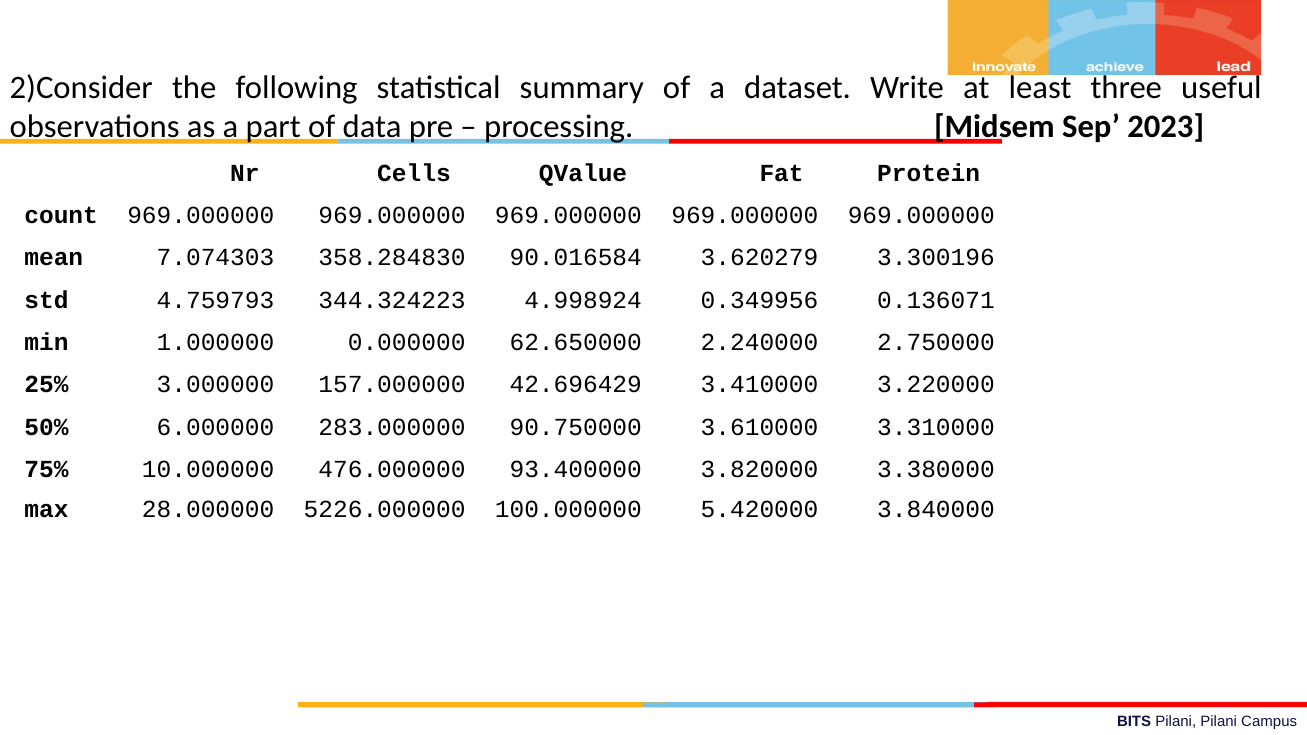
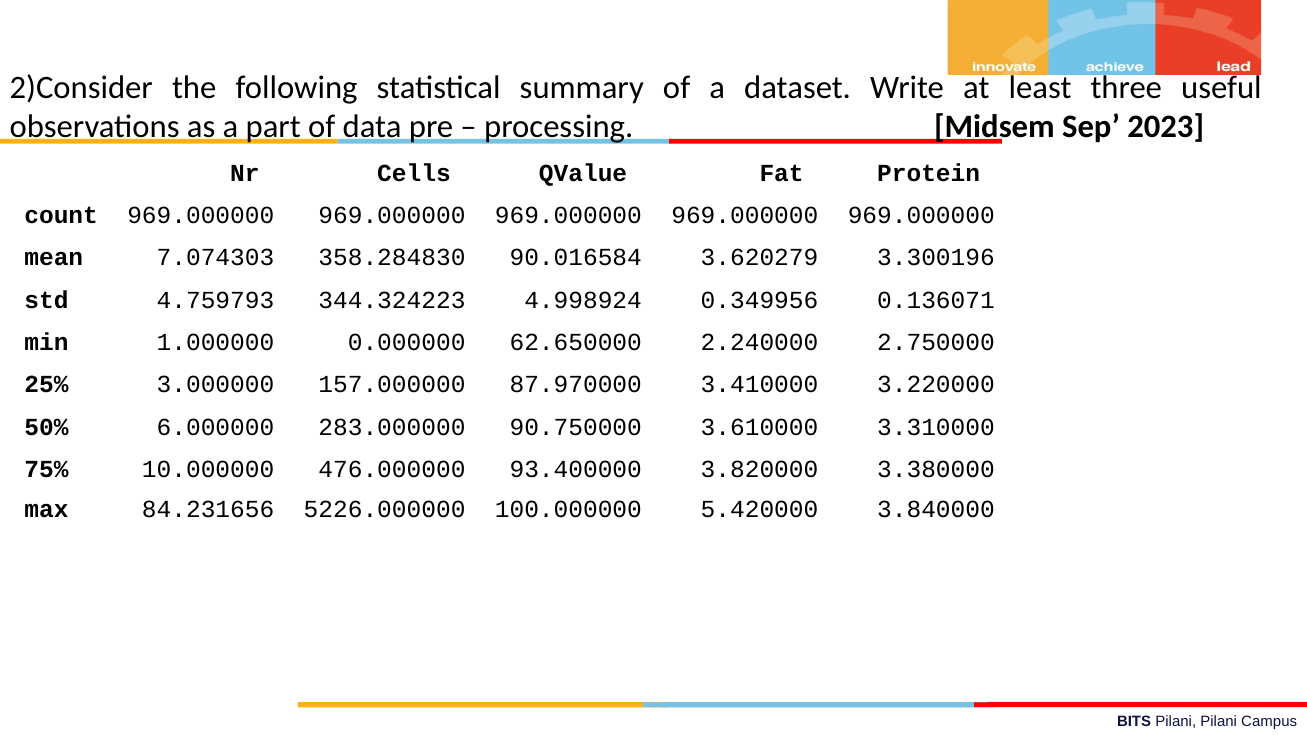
42.696429: 42.696429 -> 87.970000
28.000000: 28.000000 -> 84.231656
